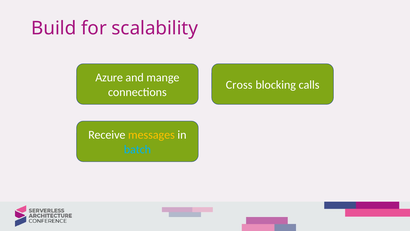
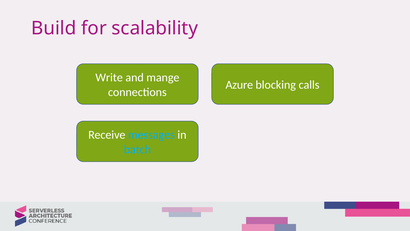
Azure: Azure -> Write
Cross: Cross -> Azure
messages colour: yellow -> light blue
